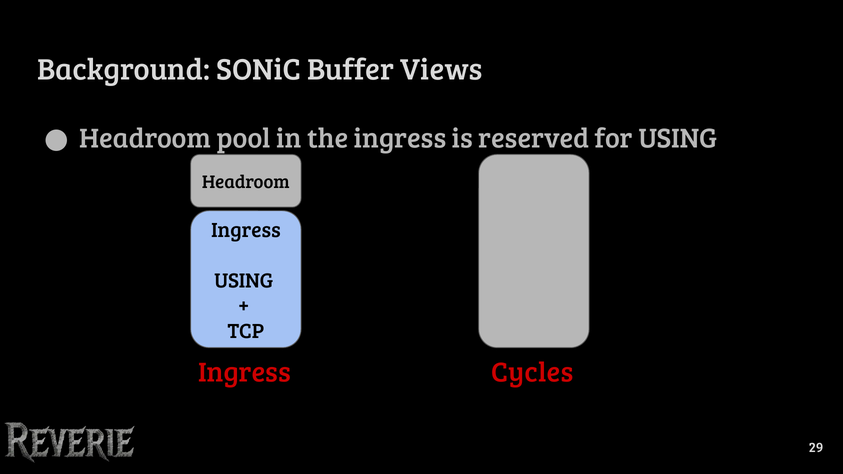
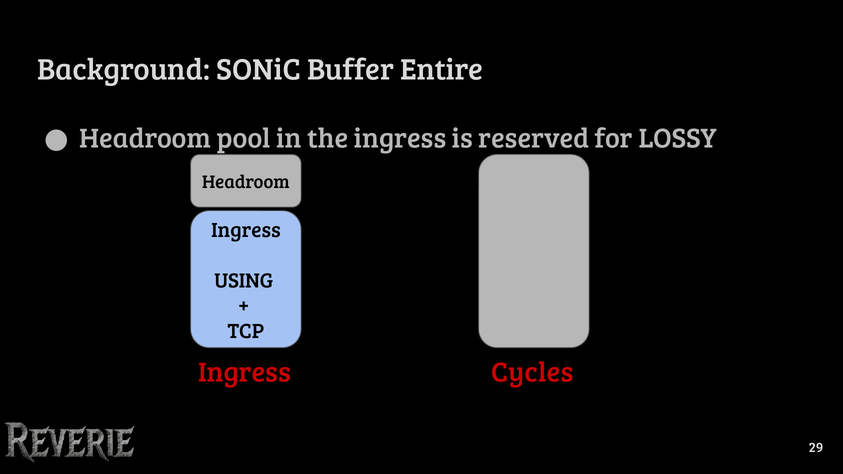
Views: Views -> Entire
for USING: USING -> LOSSY
